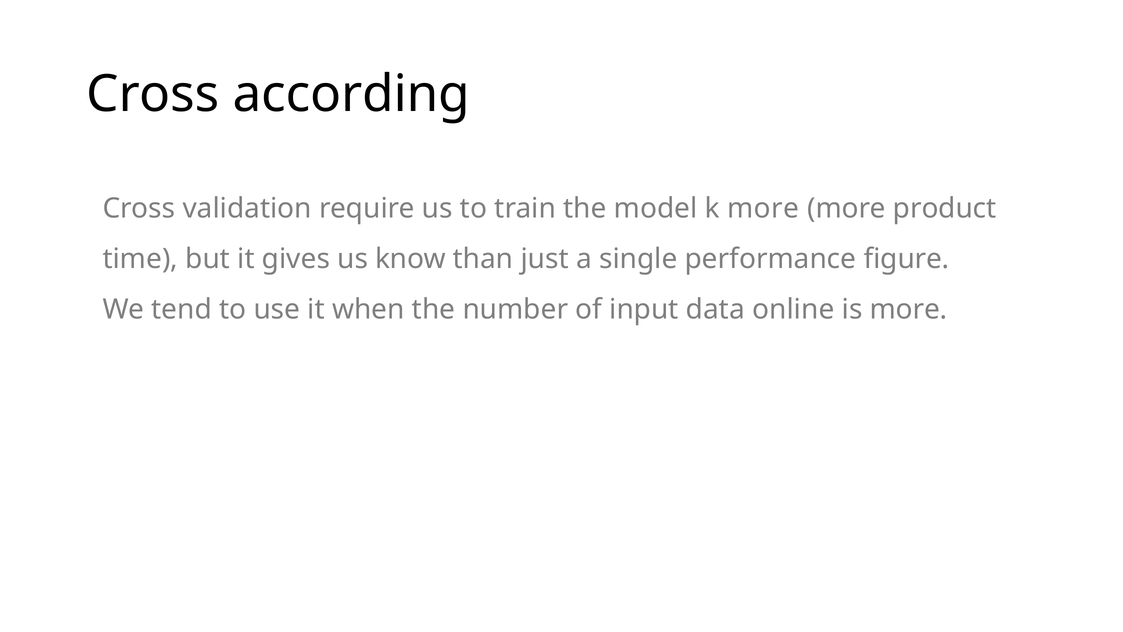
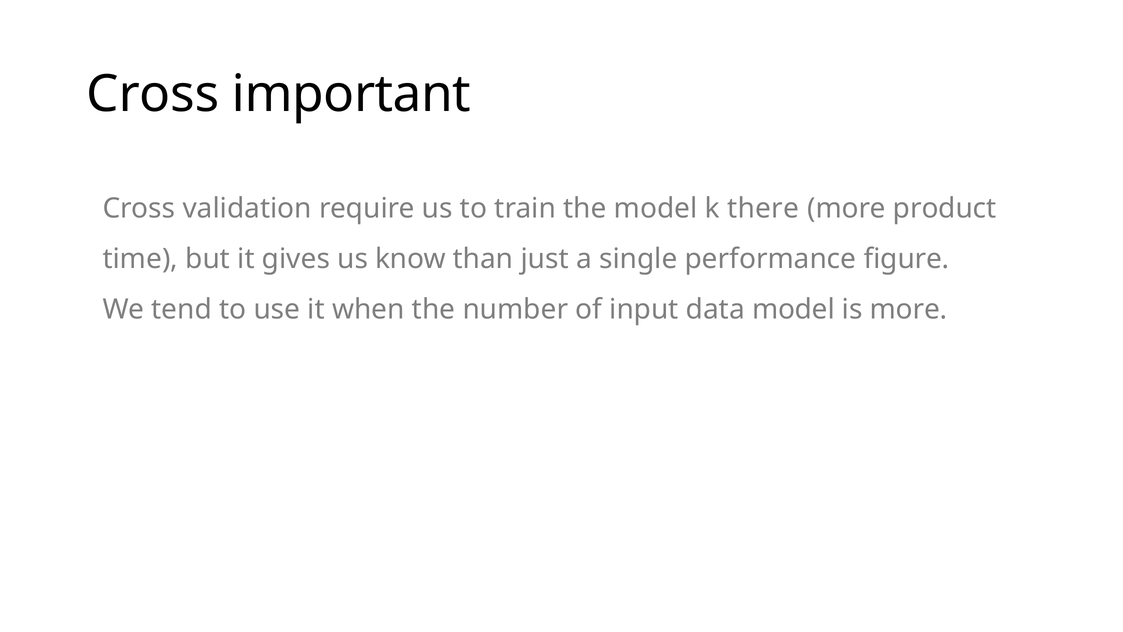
according: according -> important
k more: more -> there
data online: online -> model
